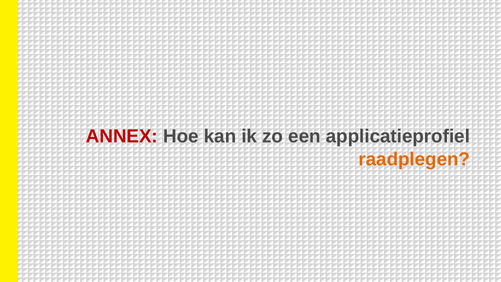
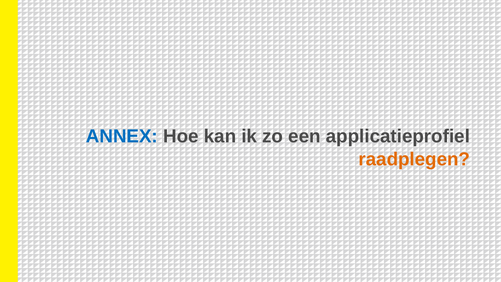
ANNEX colour: red -> blue
